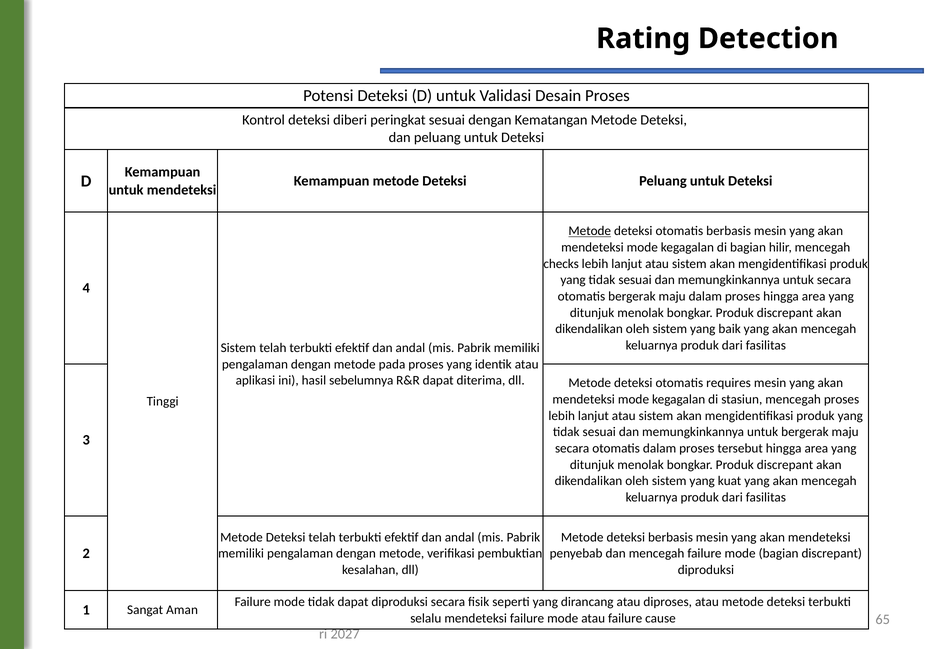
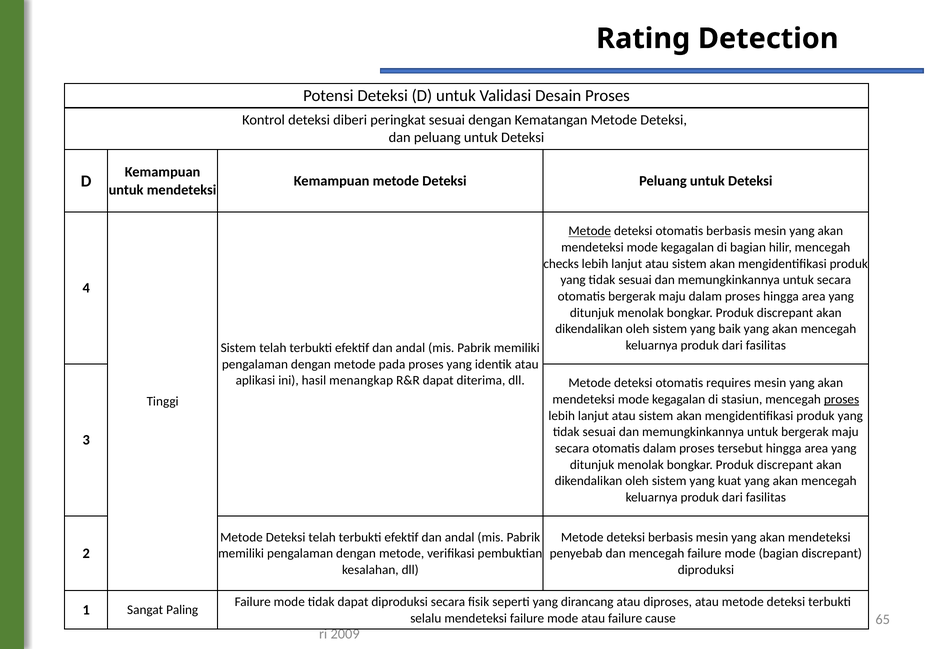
sebelumnya: sebelumnya -> menangkap
proses at (842, 399) underline: none -> present
Aman: Aman -> Paling
2027: 2027 -> 2009
